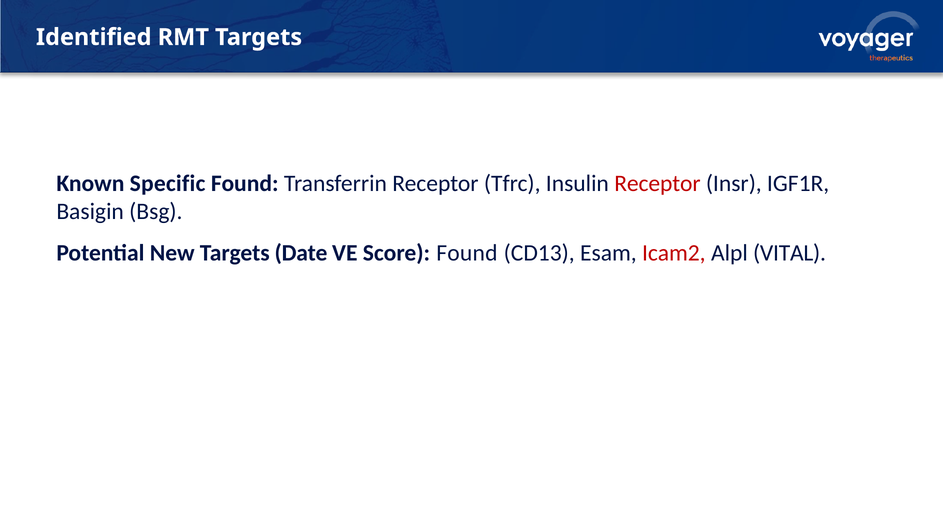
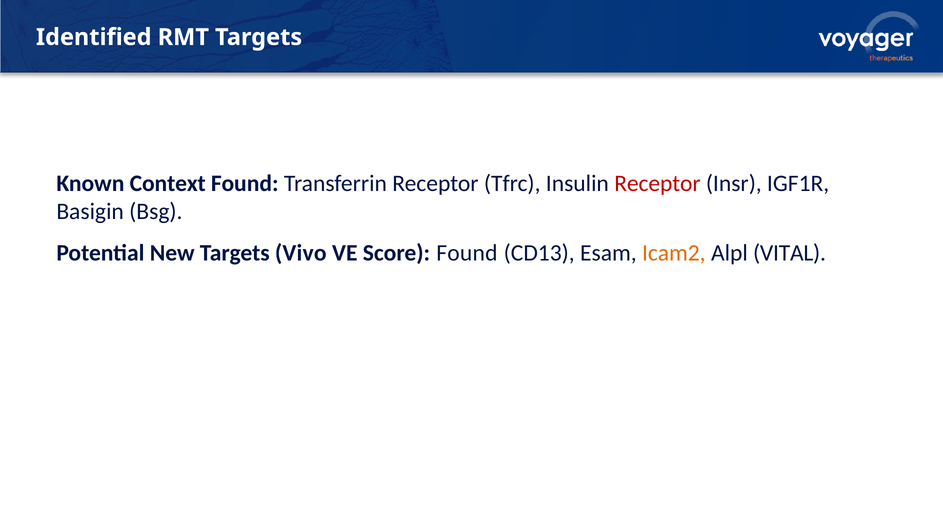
Specific: Specific -> Context
Date: Date -> Vivo
Icam2 colour: red -> orange
